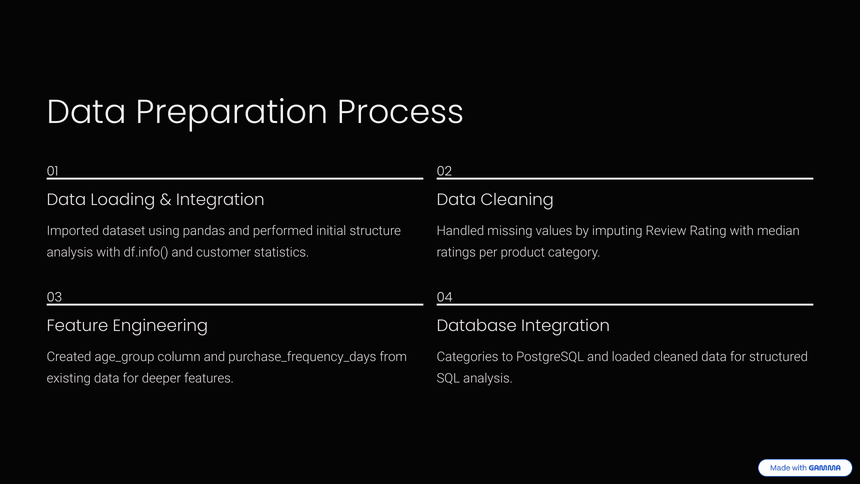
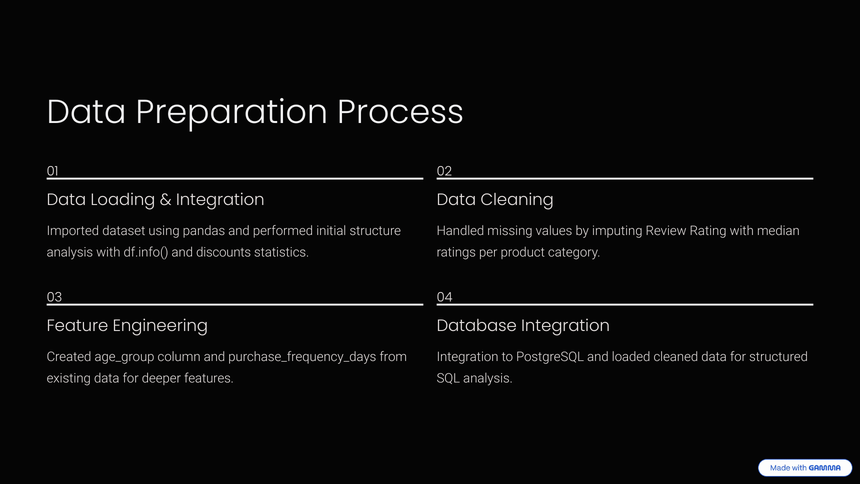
customer: customer -> discounts
Categories at (468, 357): Categories -> Integration
